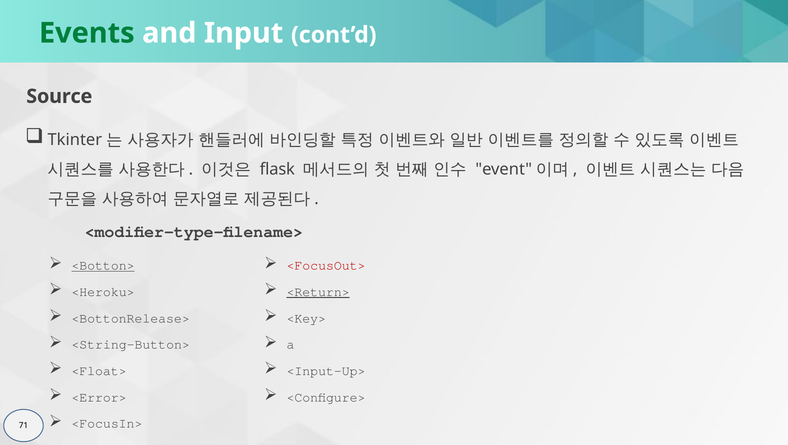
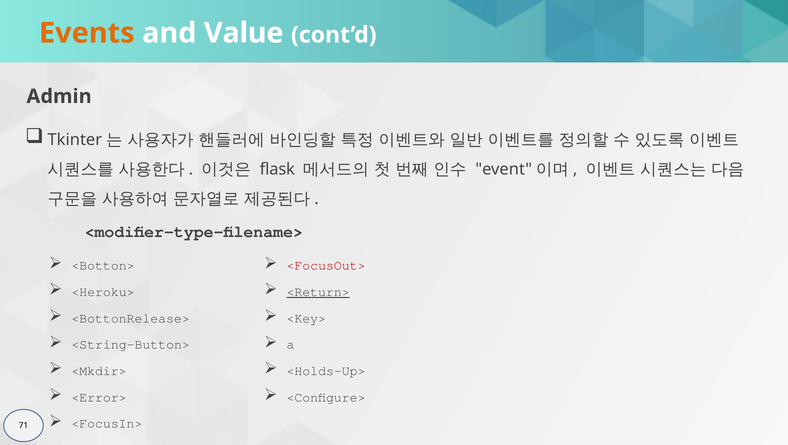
Events colour: green -> orange
Input: Input -> Value
Source: Source -> Admin
<Botton> underline: present -> none
<Float>: <Float> -> <Mkdir>
<Input-Up>: <Input-Up> -> <Holds-Up>
